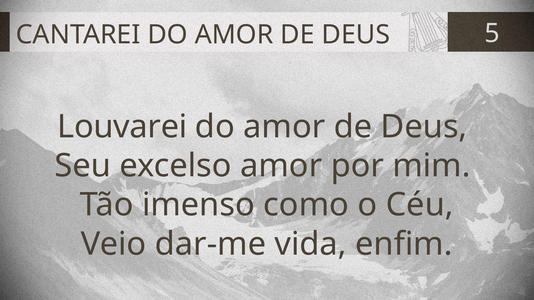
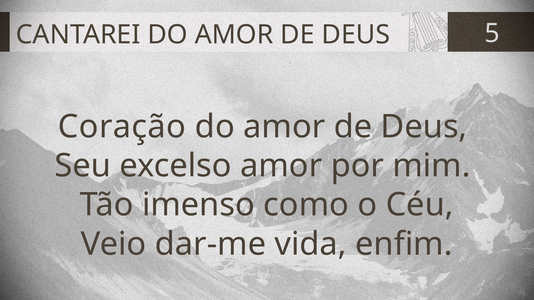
Louvarei: Louvarei -> Coração
